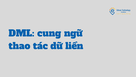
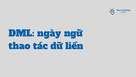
cung: cung -> ngày
